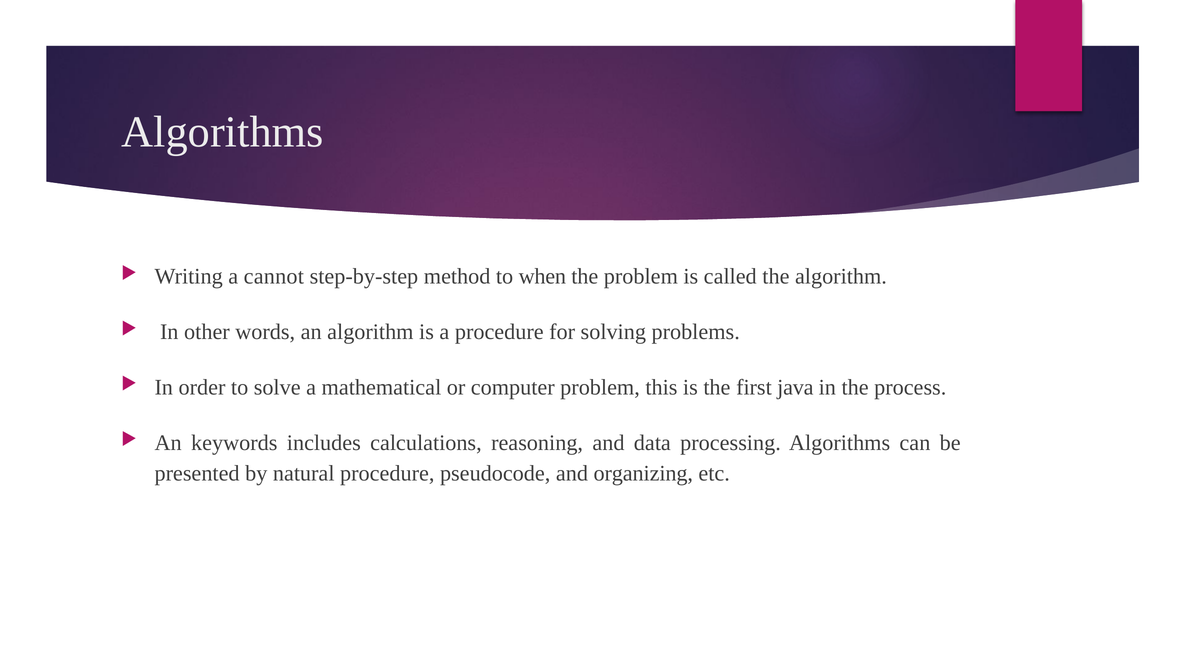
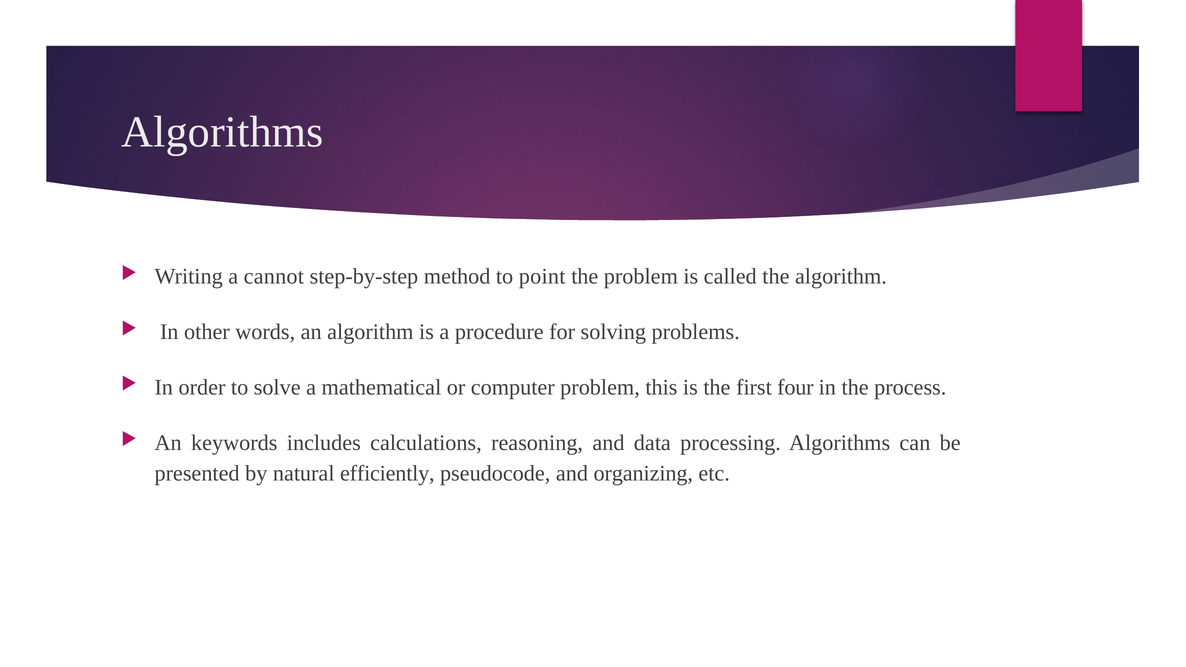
when: when -> point
java: java -> four
natural procedure: procedure -> efficiently
